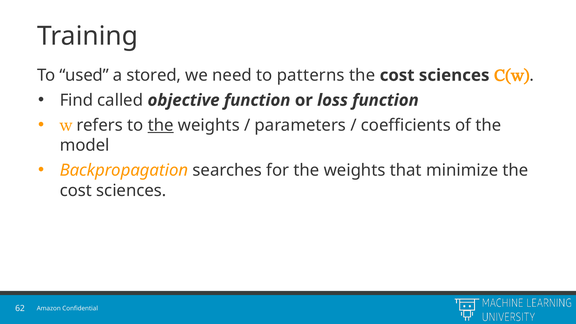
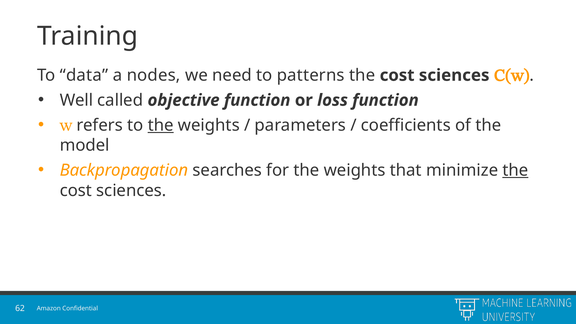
used: used -> data
stored: stored -> nodes
Find: Find -> Well
the at (515, 170) underline: none -> present
